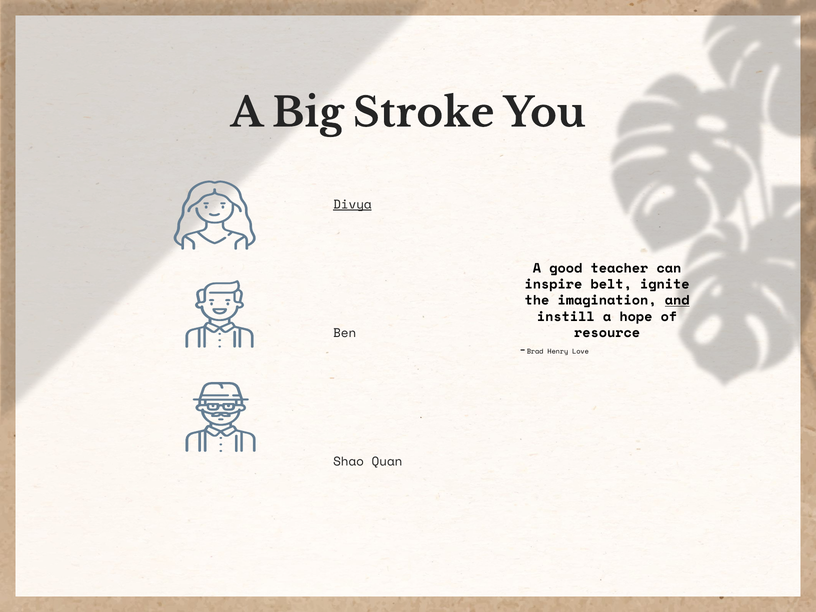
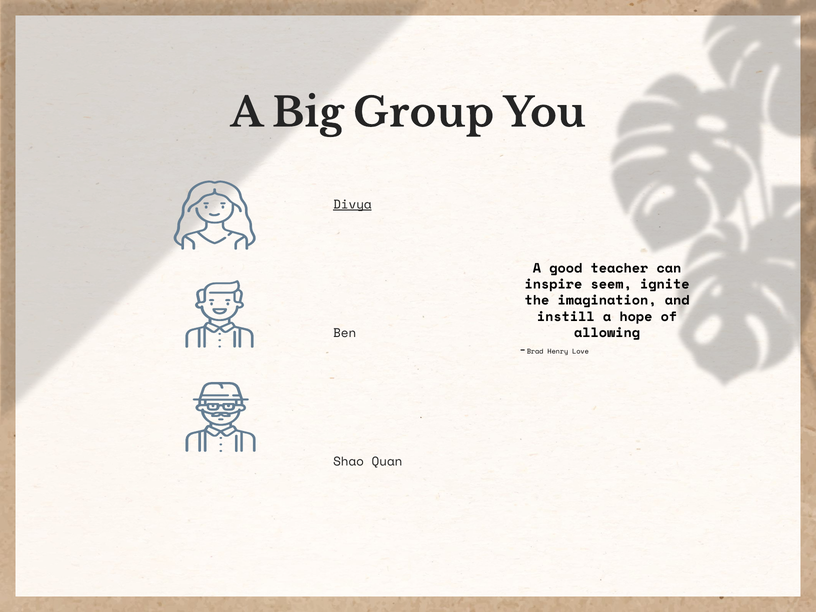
Stroke: Stroke -> Group
belt: belt -> seem
and underline: present -> none
resource: resource -> allowing
